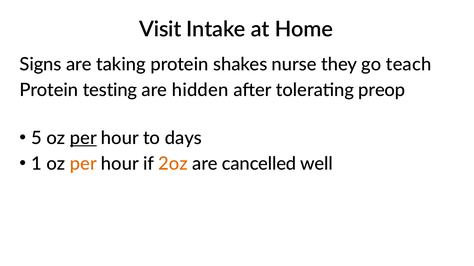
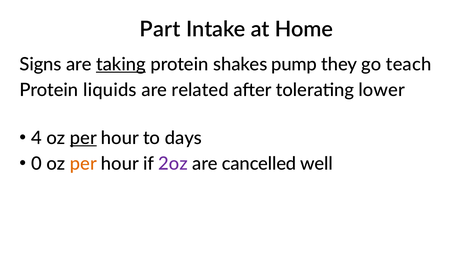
Visit: Visit -> Part
taking underline: none -> present
nurse: nurse -> pump
testing: testing -> liquids
hidden: hidden -> related
preop: preop -> lower
5: 5 -> 4
1: 1 -> 0
2oz colour: orange -> purple
